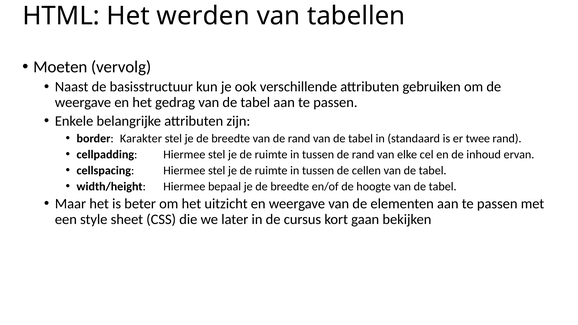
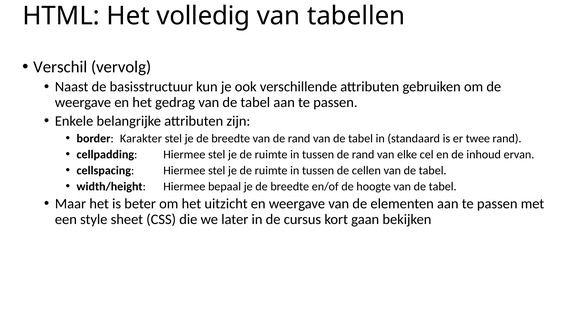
werden: werden -> volledig
Moeten: Moeten -> Verschil
